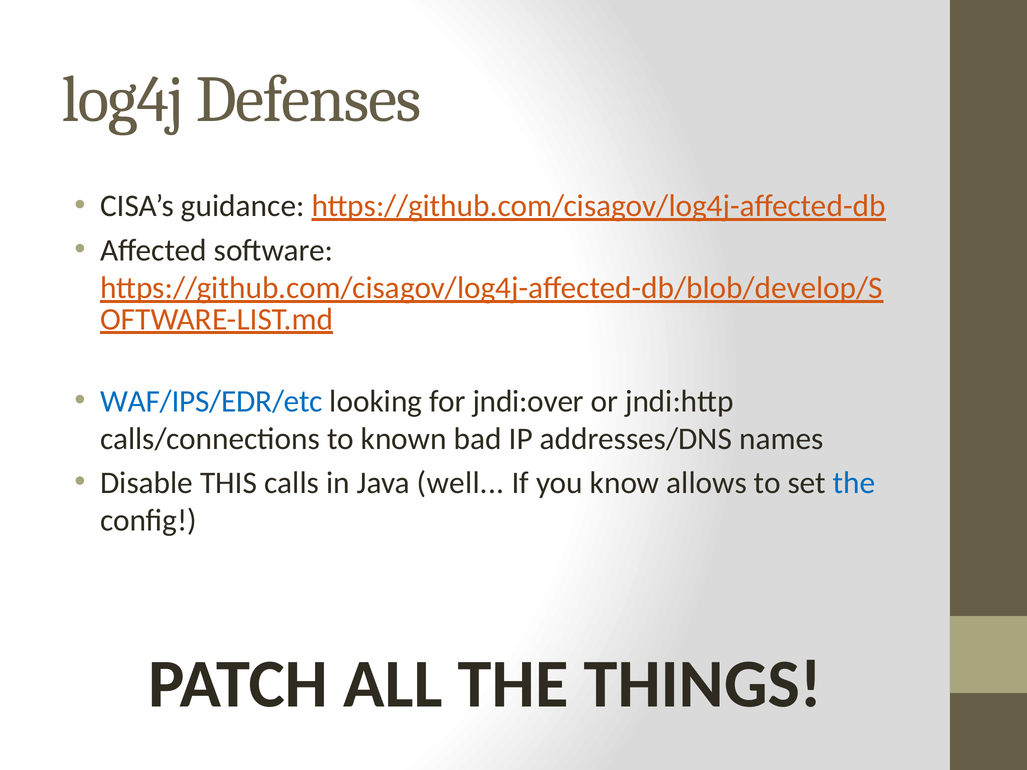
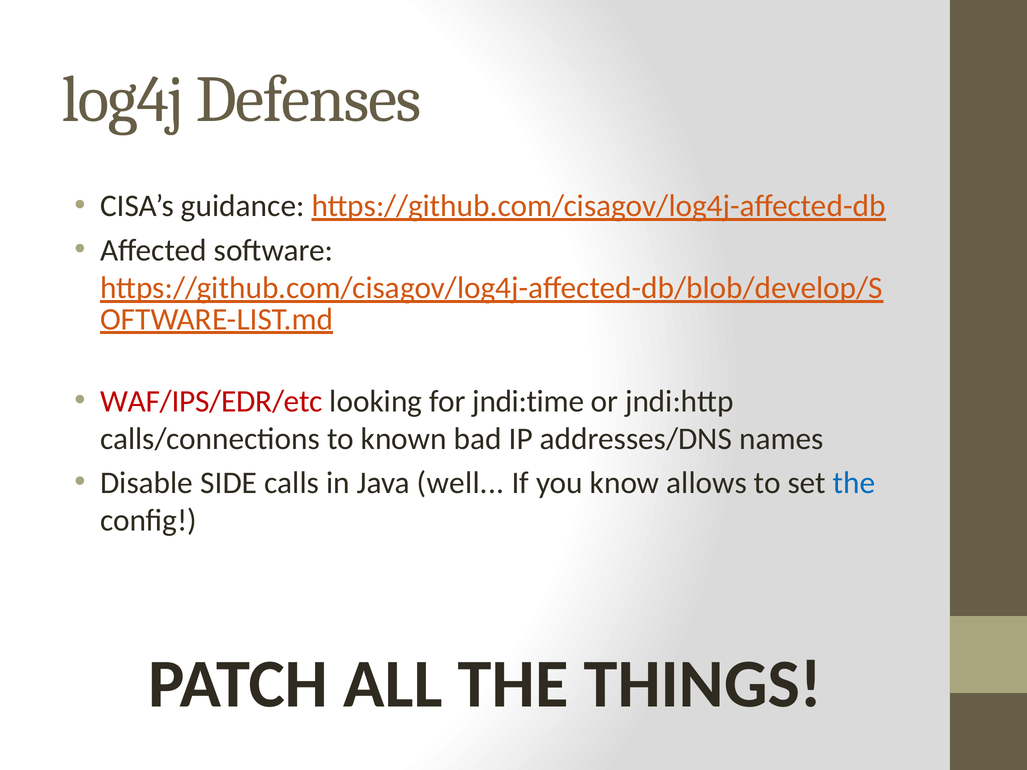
WAF/IPS/EDR/etc colour: blue -> red
jndi:over: jndi:over -> jndi:time
THIS: THIS -> SIDE
